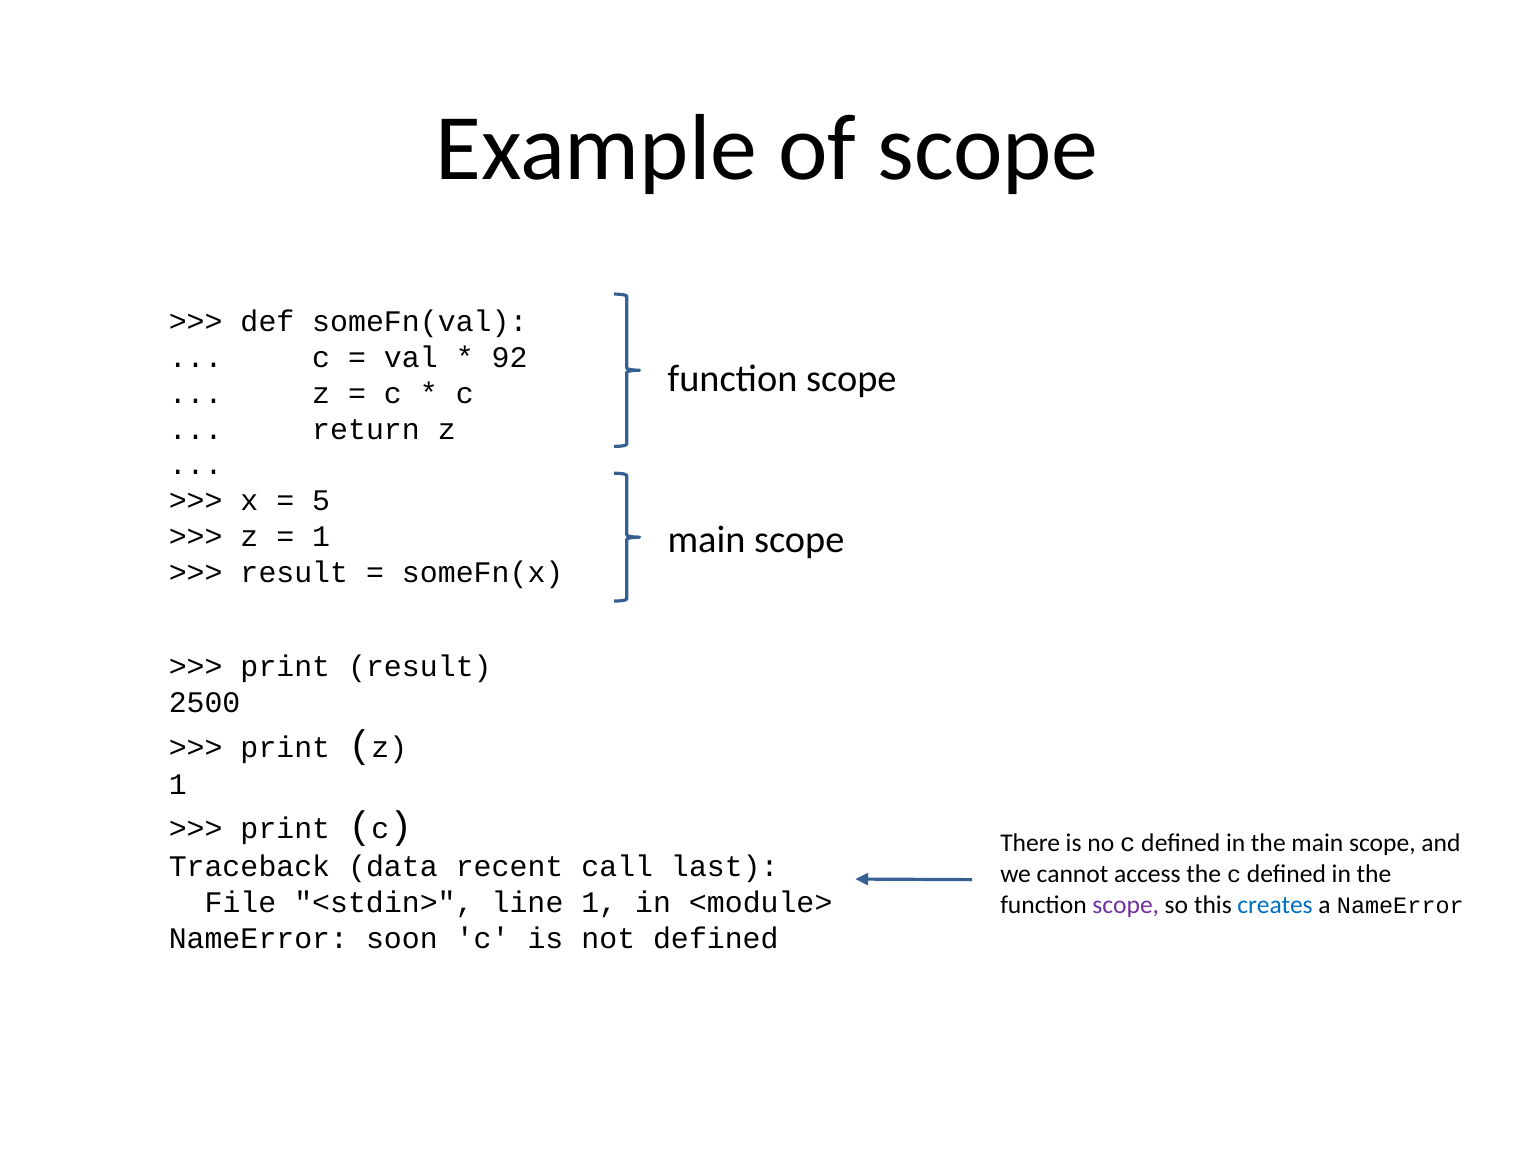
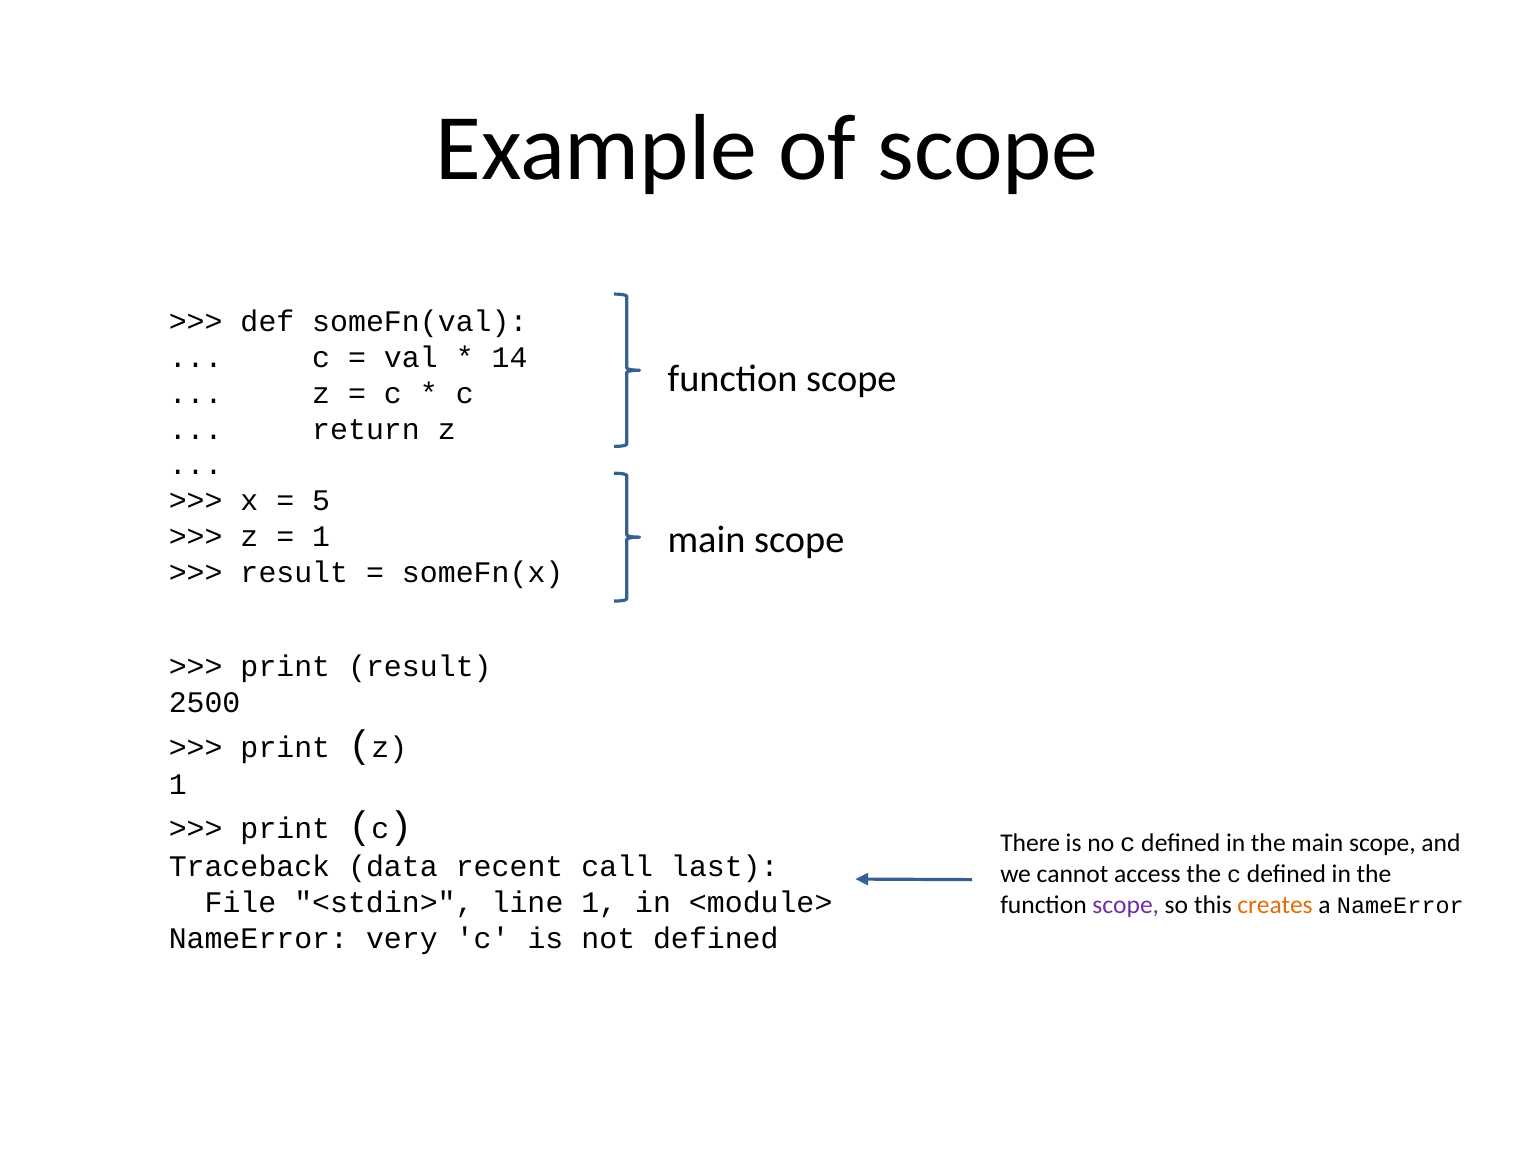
92: 92 -> 14
creates colour: blue -> orange
soon: soon -> very
